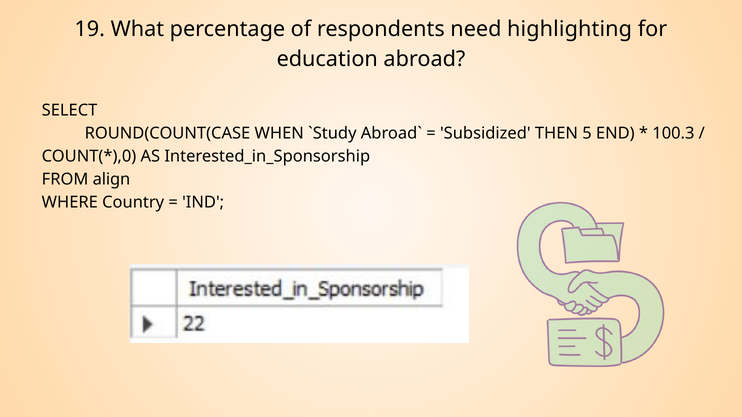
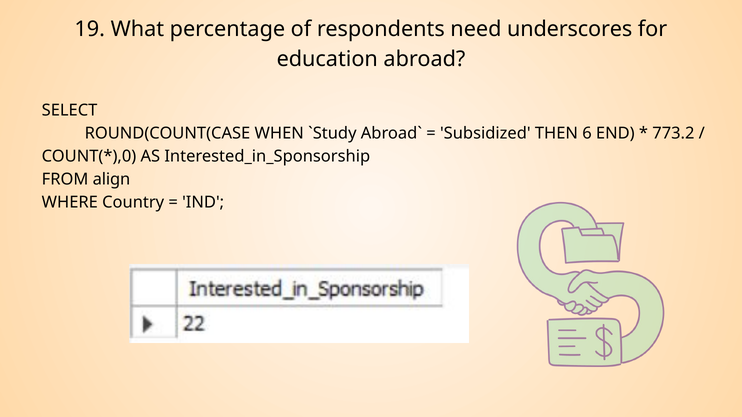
highlighting: highlighting -> underscores
5: 5 -> 6
100.3: 100.3 -> 773.2
